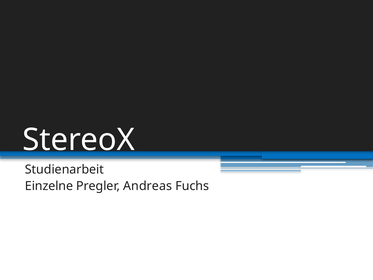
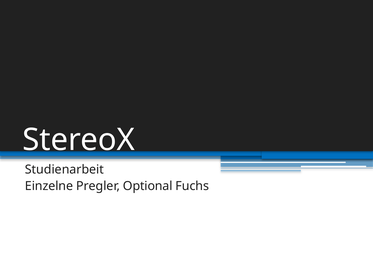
Andreas: Andreas -> Optional
